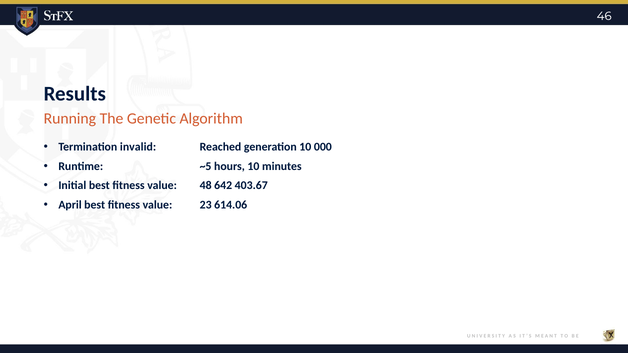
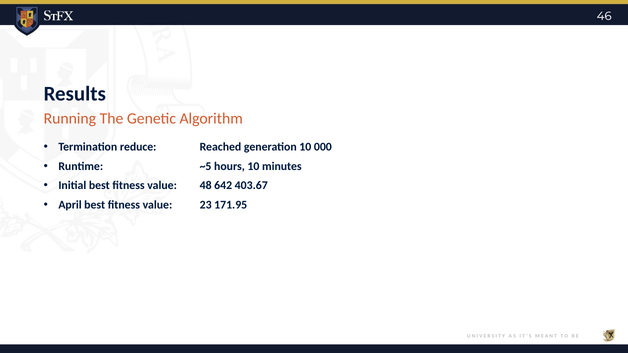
invalid: invalid -> reduce
614.06: 614.06 -> 171.95
